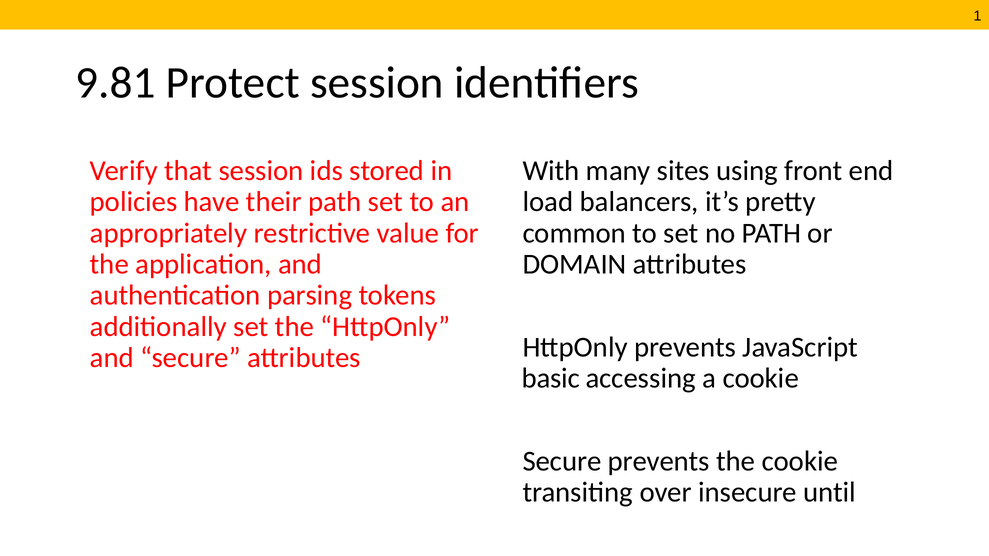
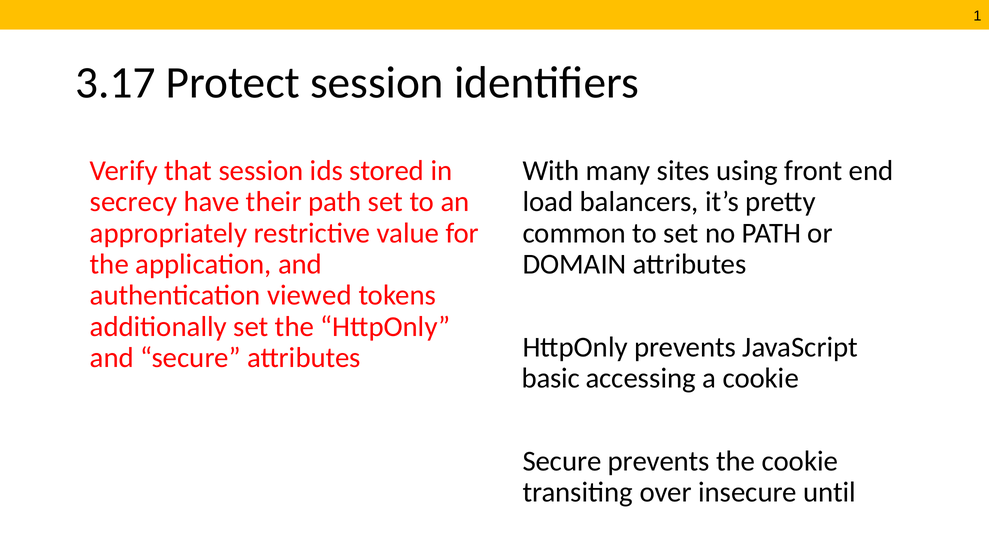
9.81: 9.81 -> 3.17
policies: policies -> secrecy
parsing: parsing -> viewed
